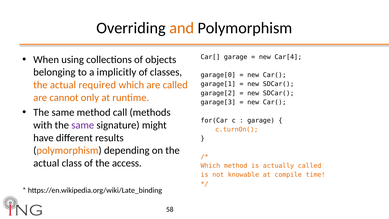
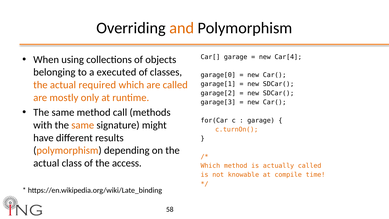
implicitly: implicitly -> executed
cannot: cannot -> mostly
same at (83, 125) colour: purple -> orange
